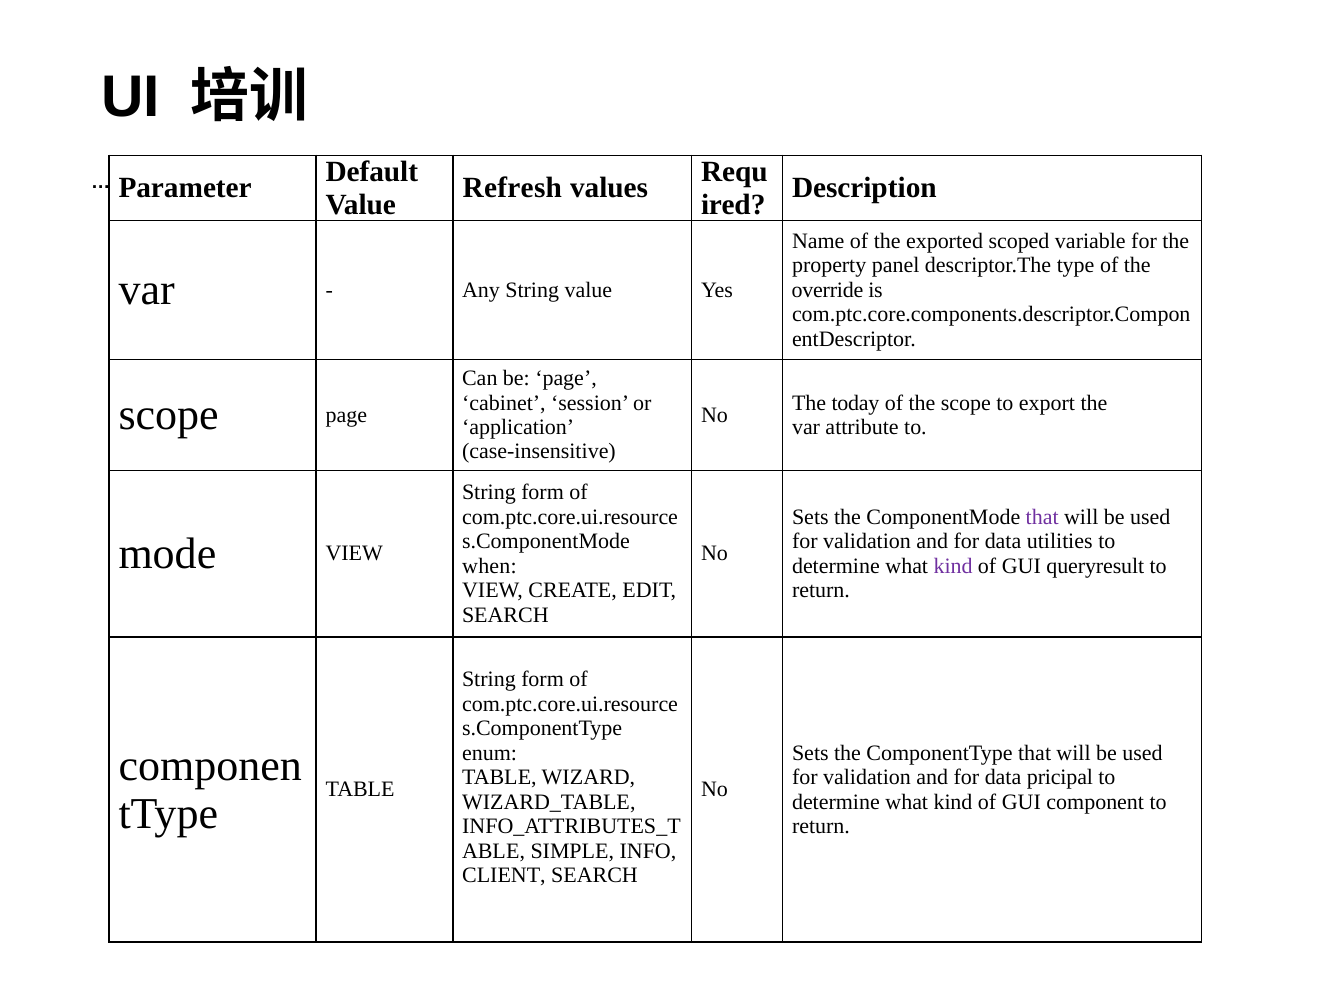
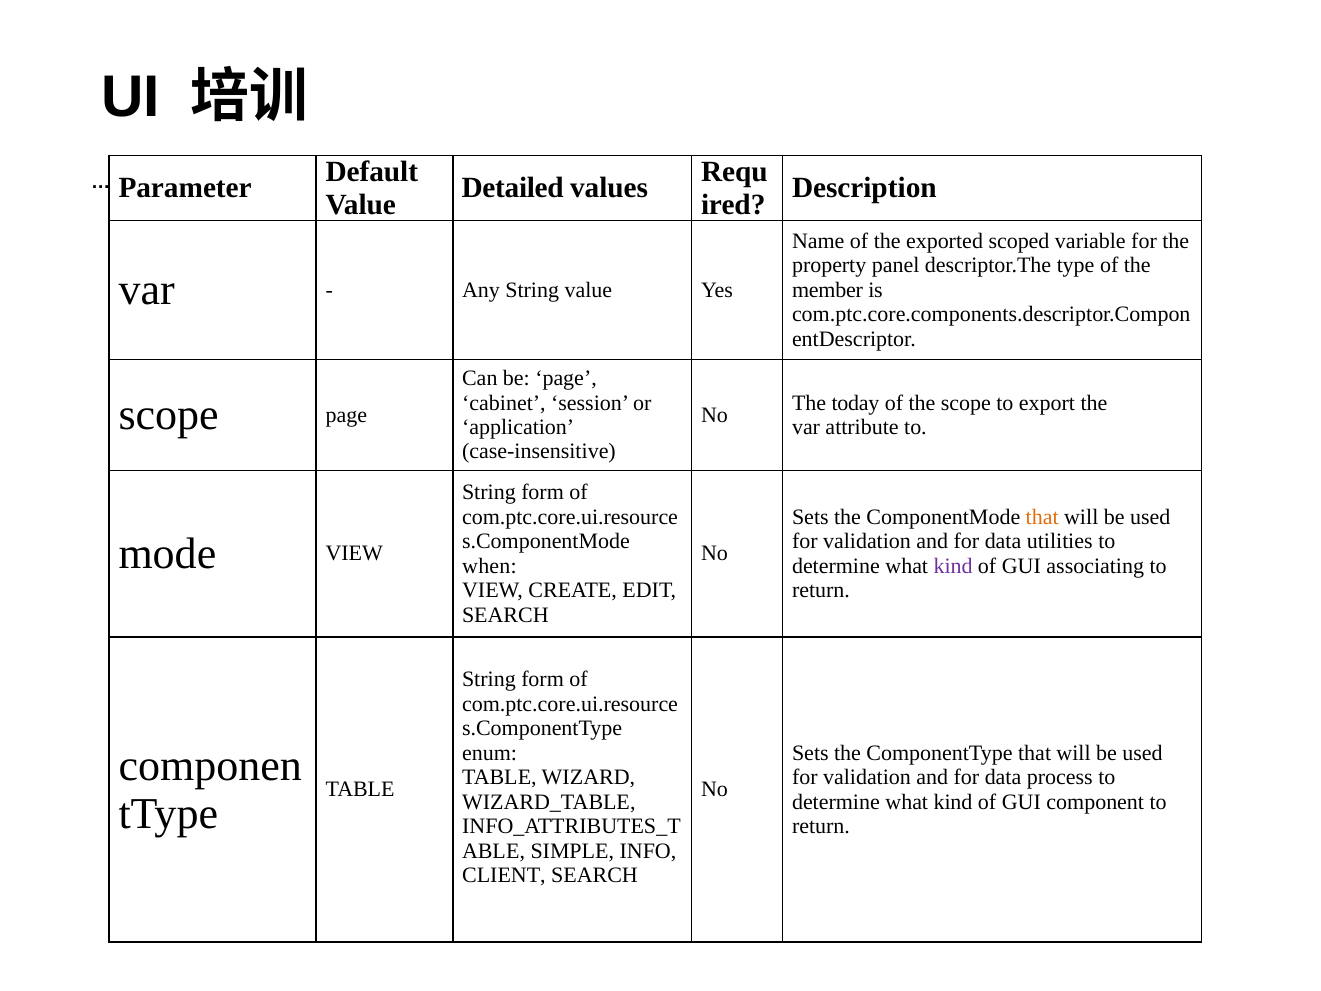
Refresh: Refresh -> Detailed
override: override -> member
that at (1042, 517) colour: purple -> orange
queryresult: queryresult -> associating
pricipal: pricipal -> process
